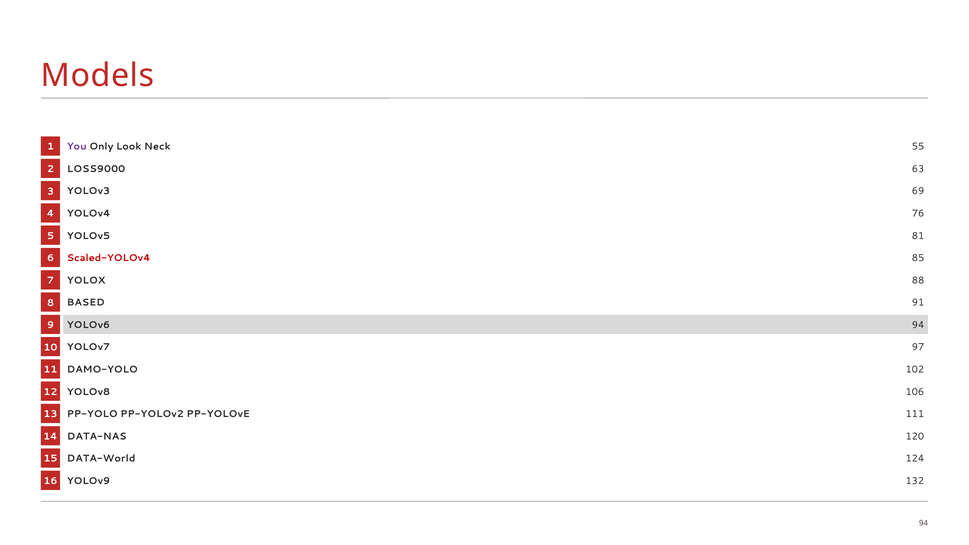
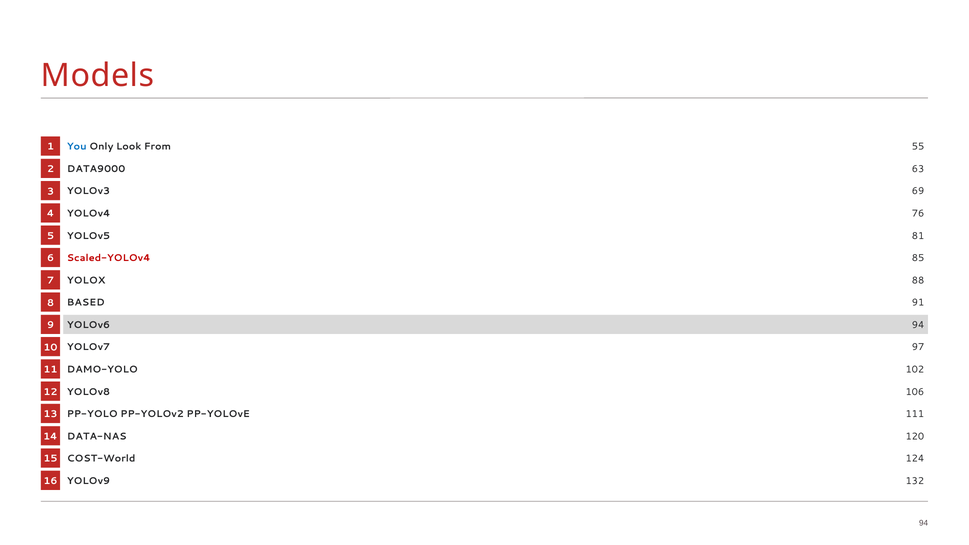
You colour: purple -> blue
Neck: Neck -> From
LOSS9000: LOSS9000 -> DATA9000
DATA-World: DATA-World -> COST-World
